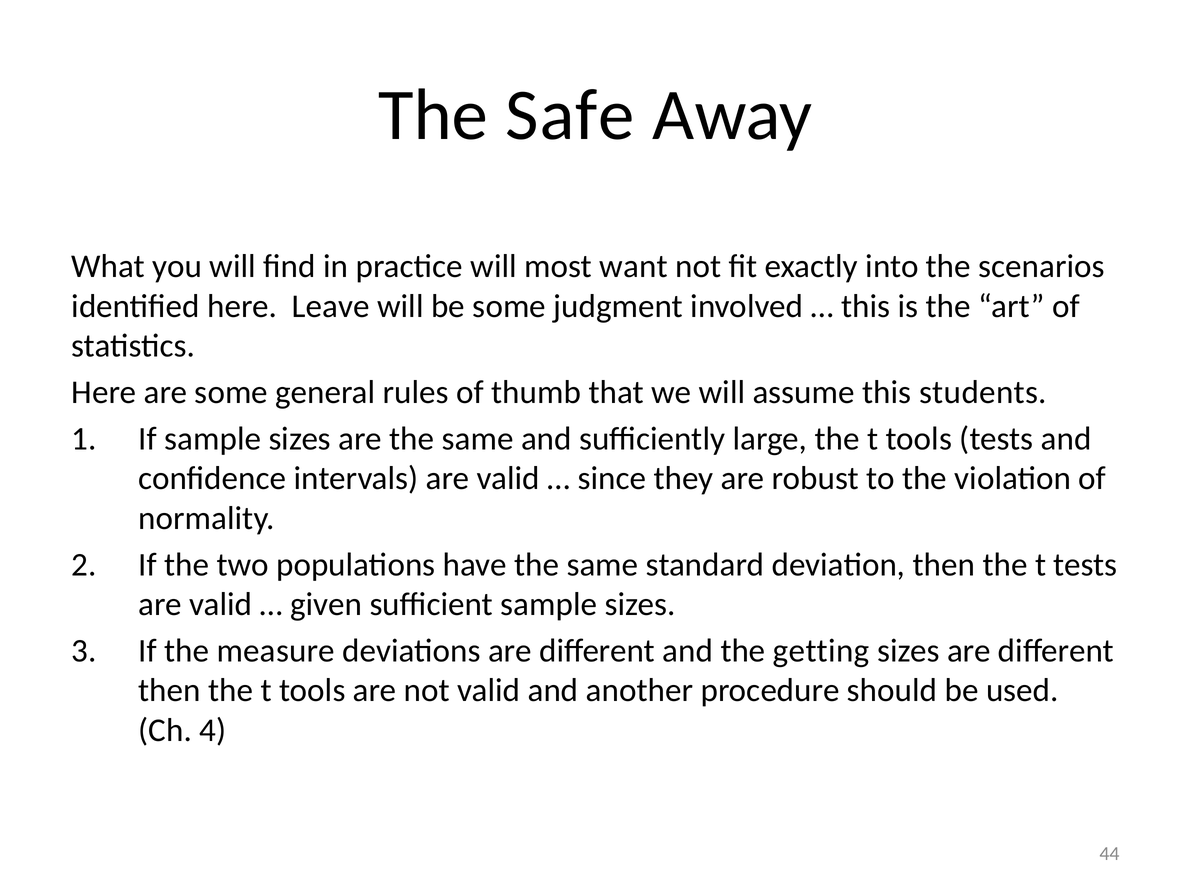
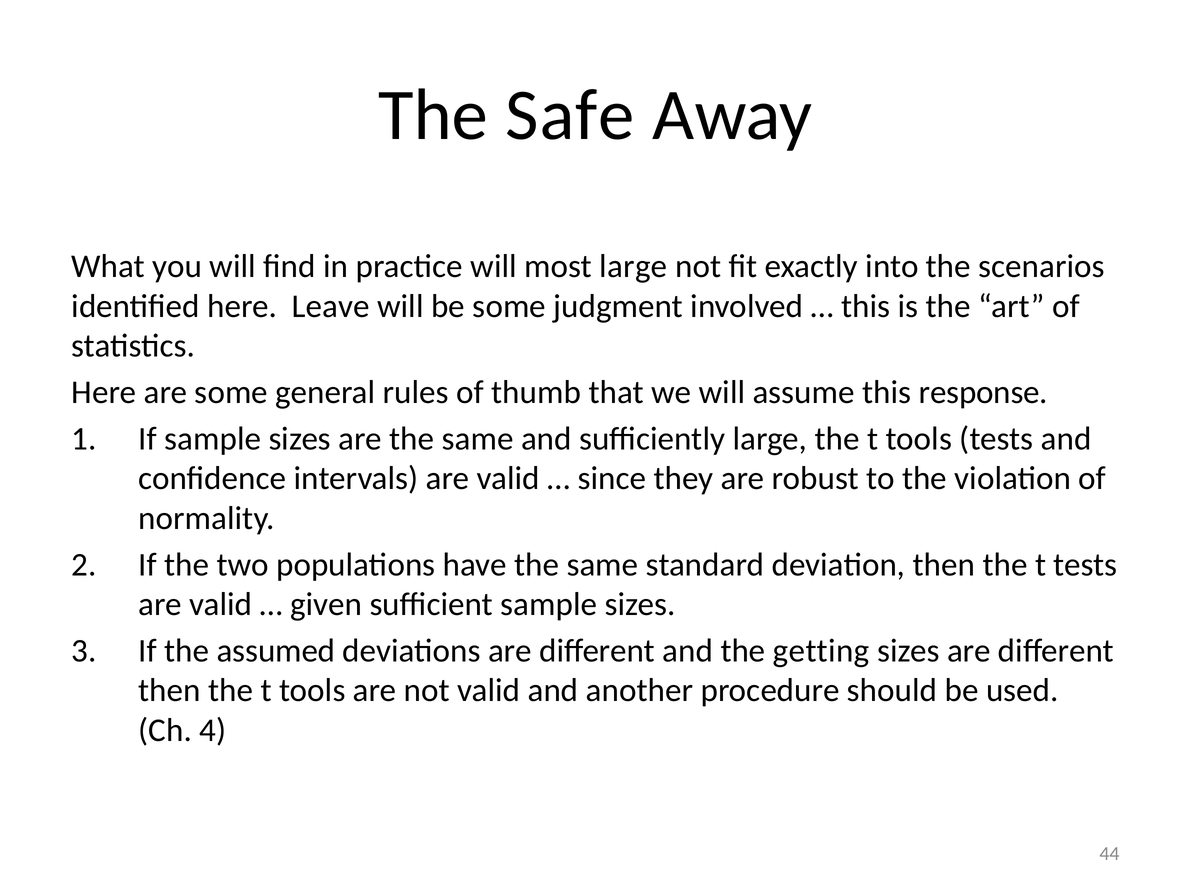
most want: want -> large
students: students -> response
measure: measure -> assumed
